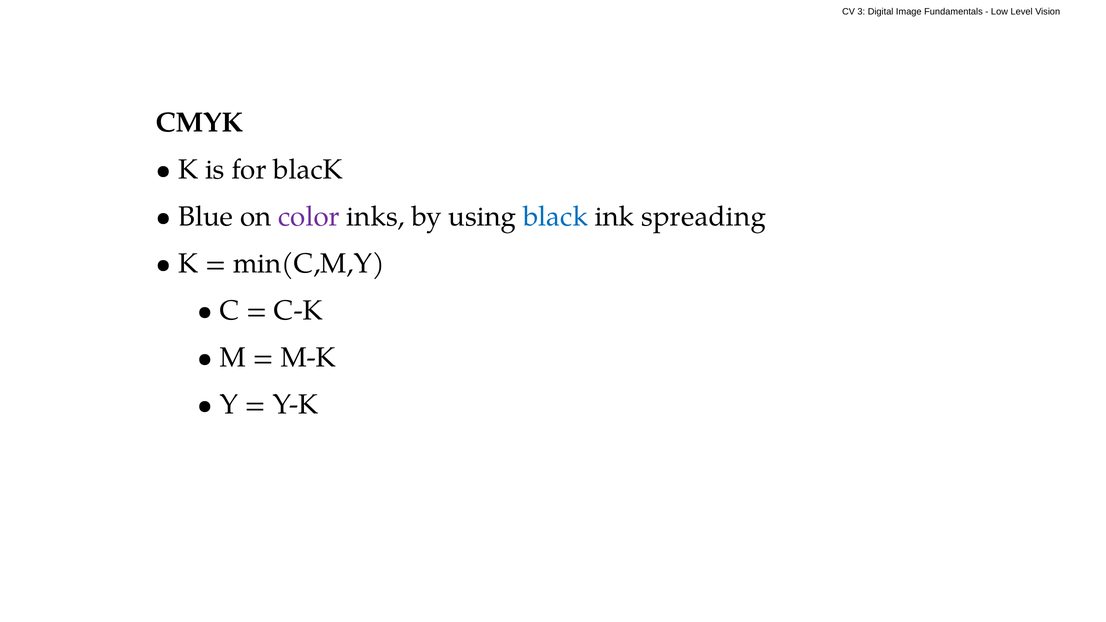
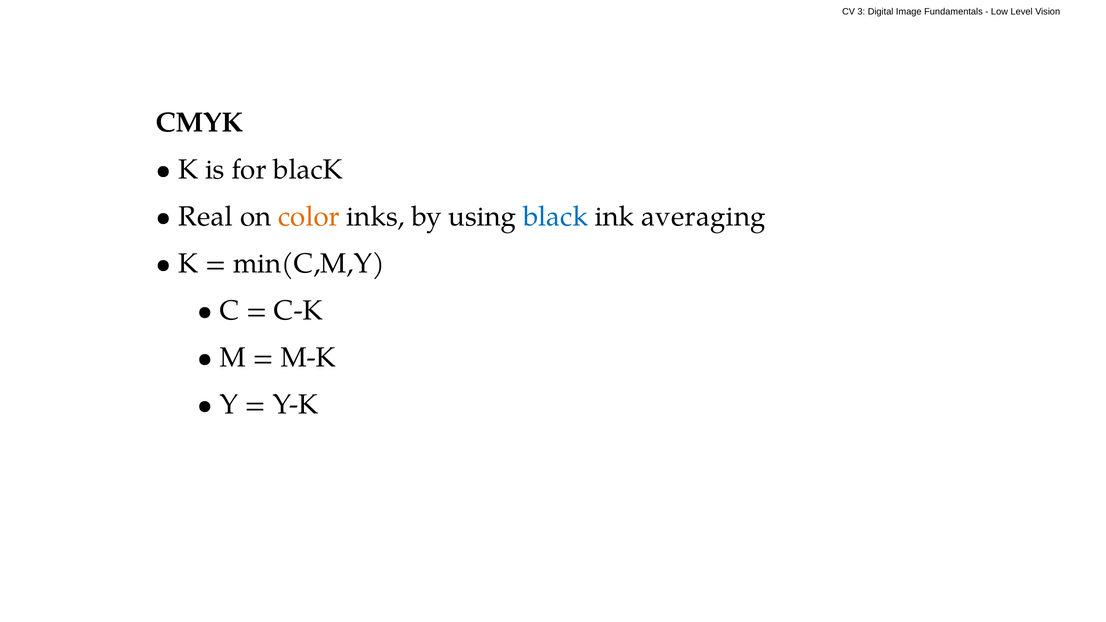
Blue: Blue -> Real
color colour: purple -> orange
spreading: spreading -> averaging
